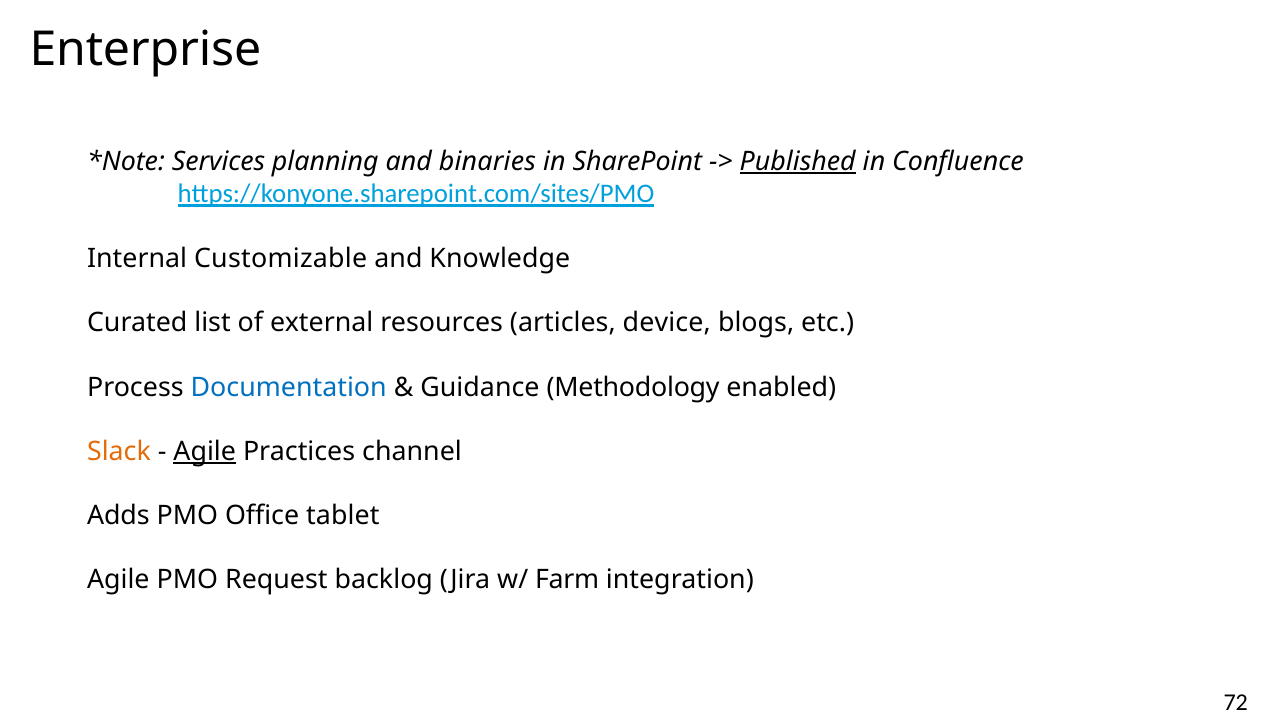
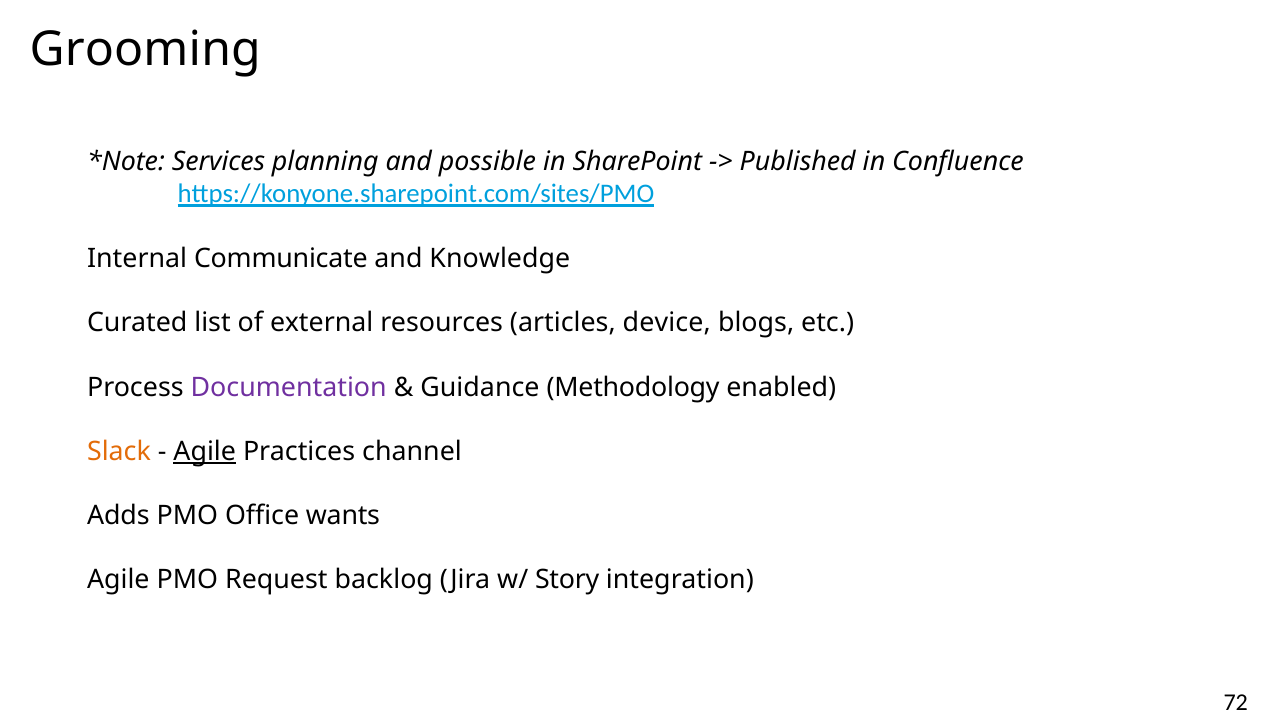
Enterprise: Enterprise -> Grooming
binaries: binaries -> possible
Published underline: present -> none
Customizable: Customizable -> Communicate
Documentation colour: blue -> purple
tablet: tablet -> wants
Farm: Farm -> Story
